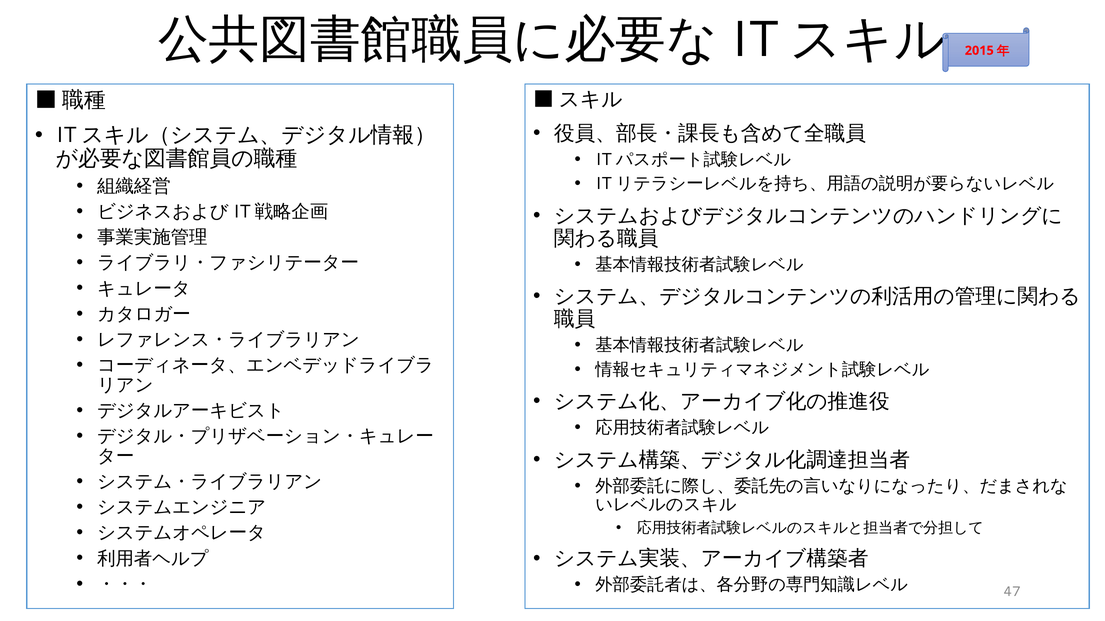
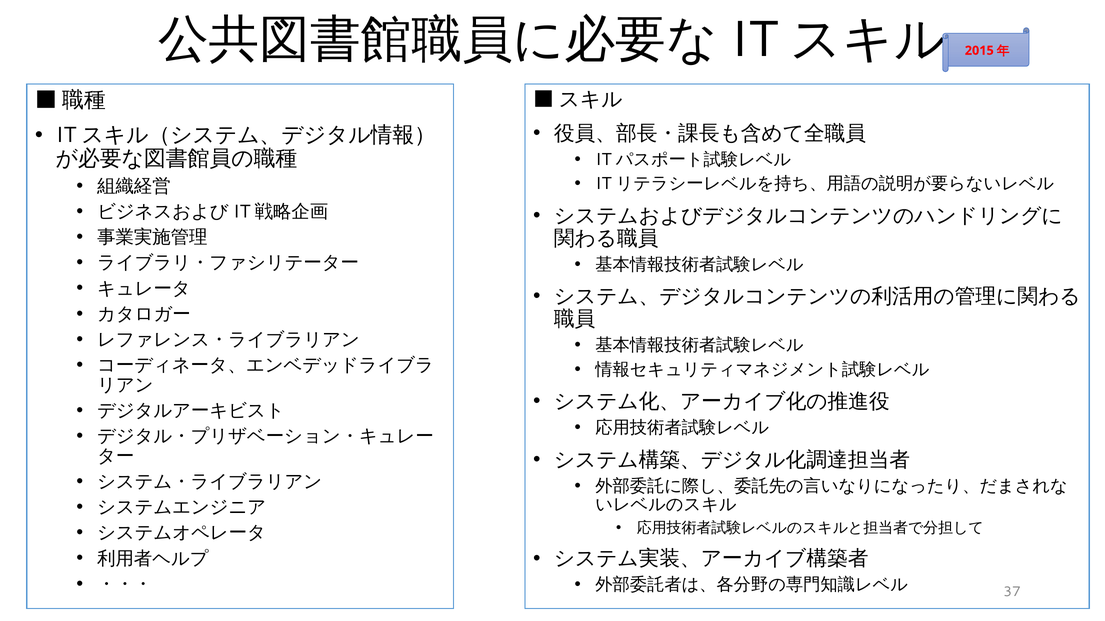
47: 47 -> 37
